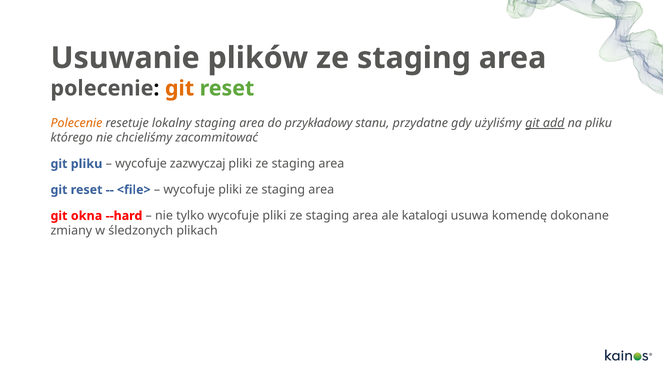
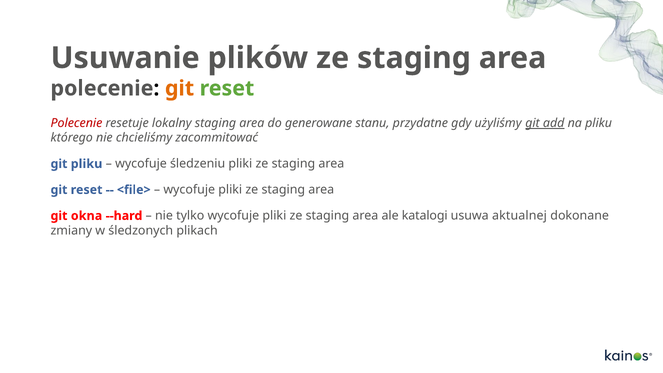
Polecenie at (76, 123) colour: orange -> red
przykładowy: przykładowy -> generowane
zazwyczaj: zazwyczaj -> śledzeniu
komendę: komendę -> aktualnej
